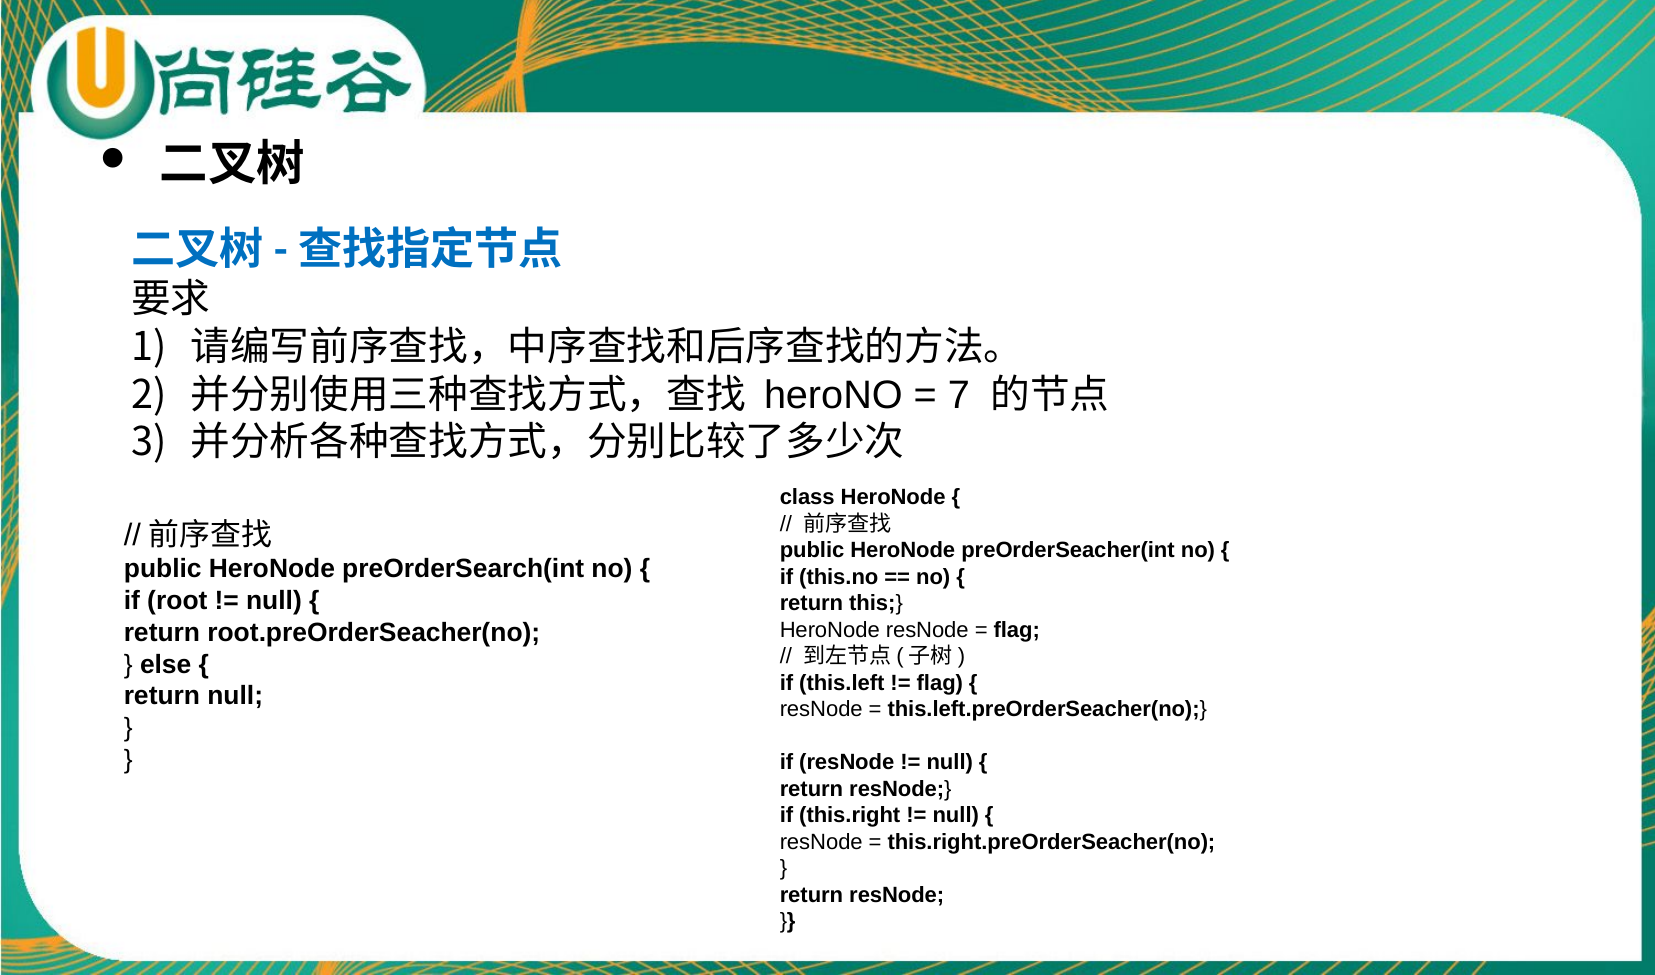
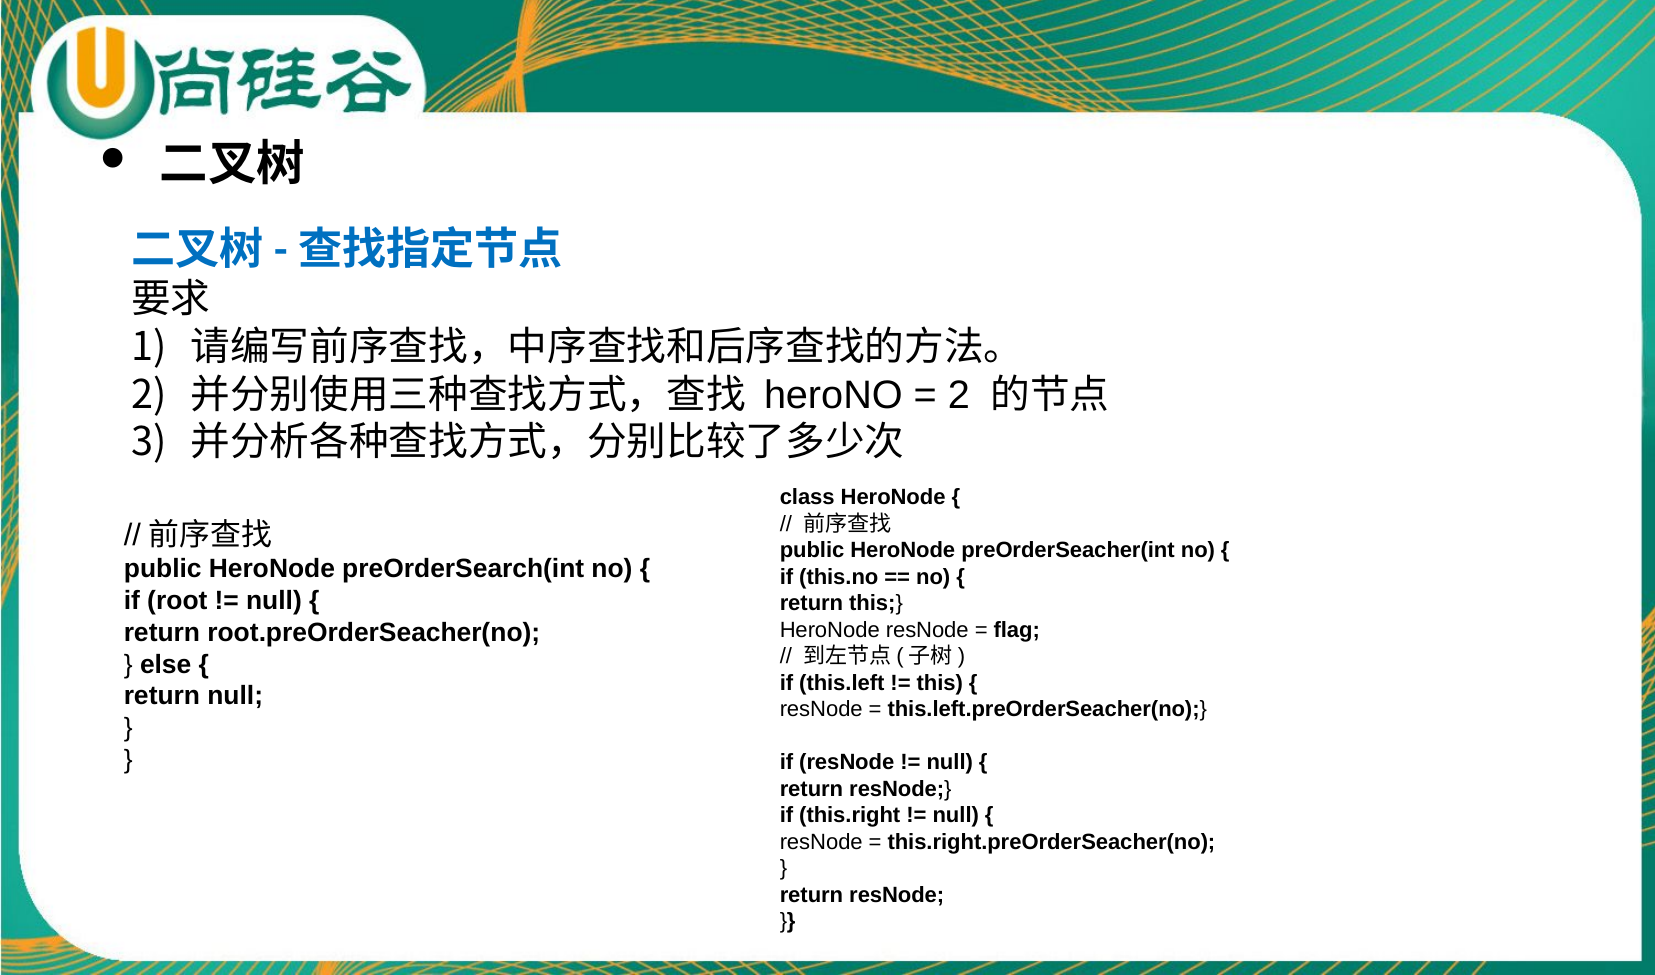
7 at (959, 395): 7 -> 2
flag at (940, 683): flag -> this
